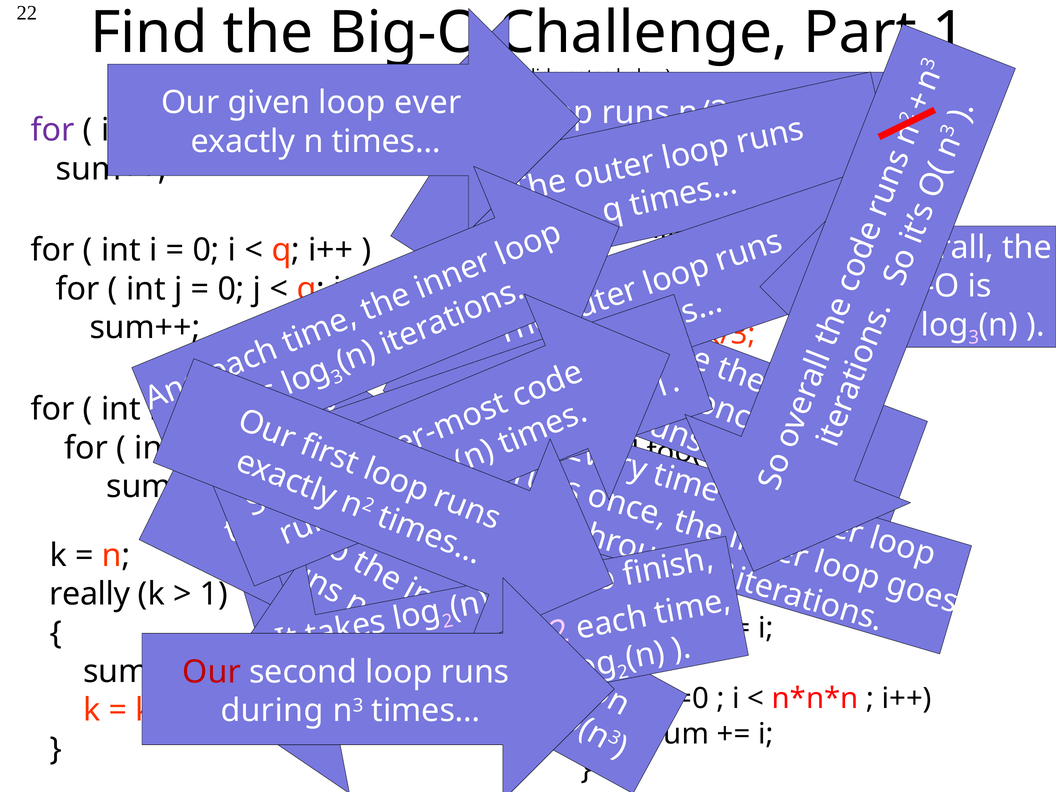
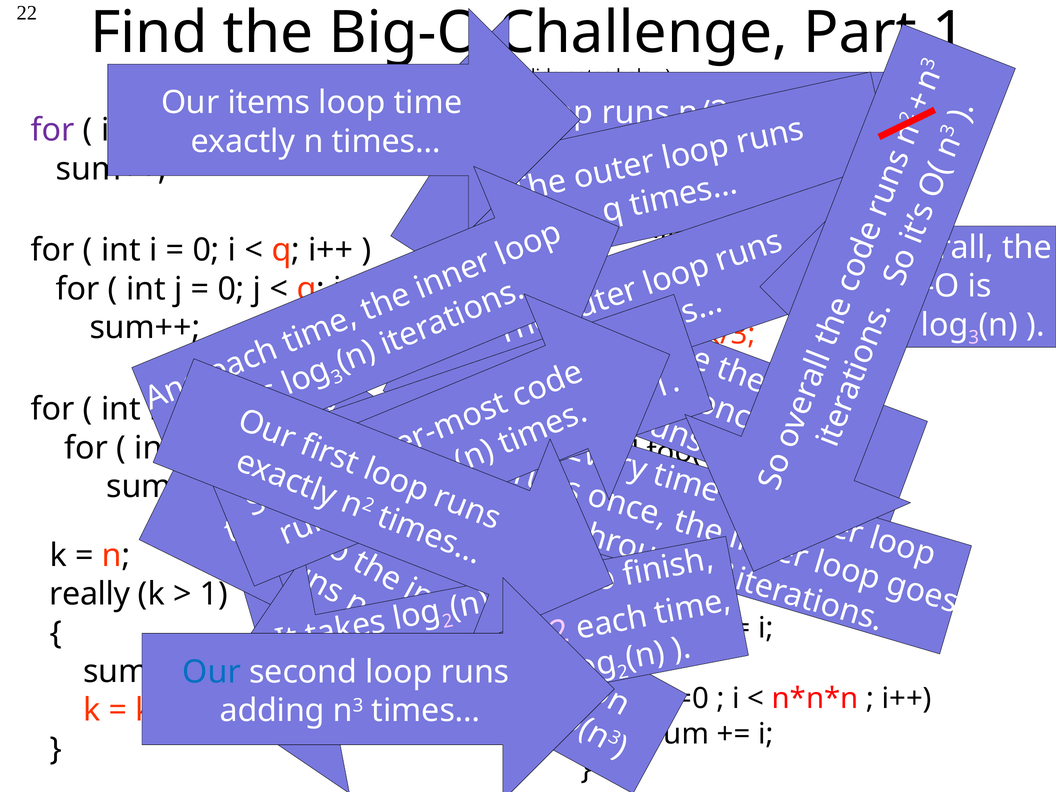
given: given -> items
ever: ever -> time
Our at (212, 672) colour: red -> blue
during: during -> adding
